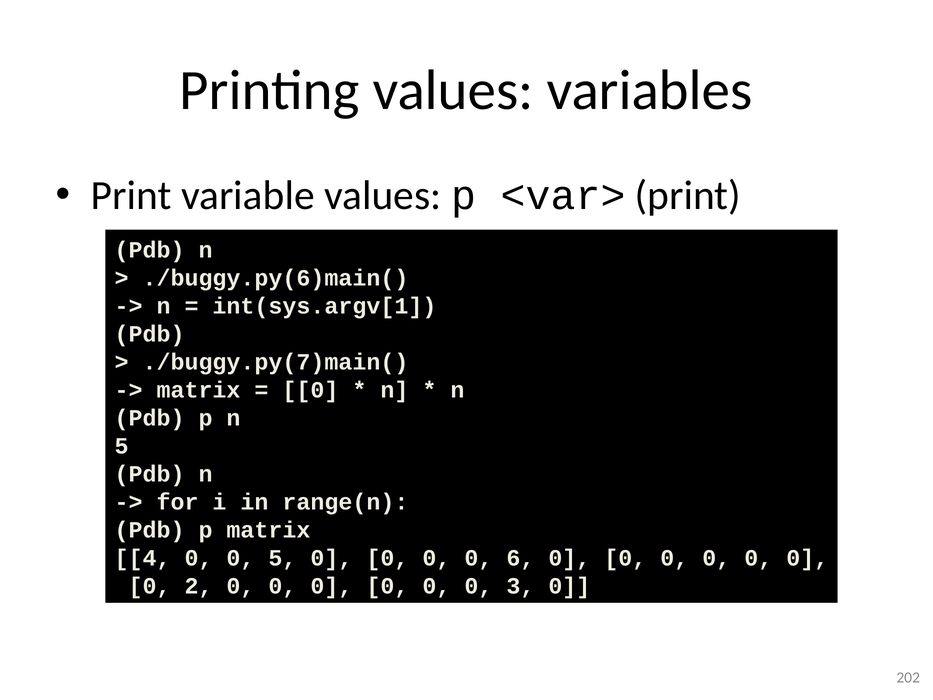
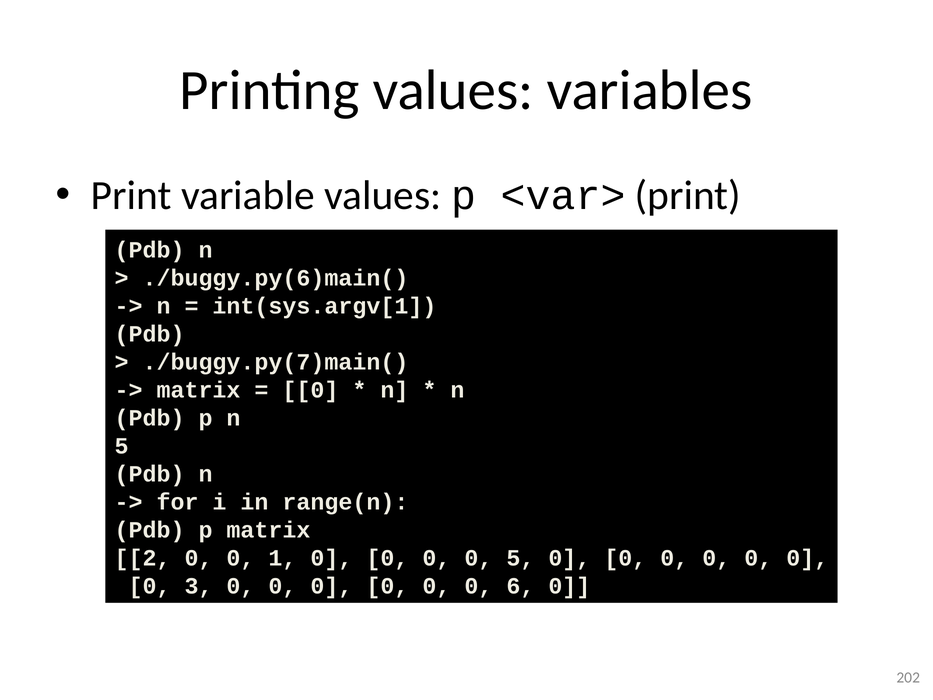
4: 4 -> 2
0 5: 5 -> 1
0 6: 6 -> 5
2: 2 -> 3
3: 3 -> 6
